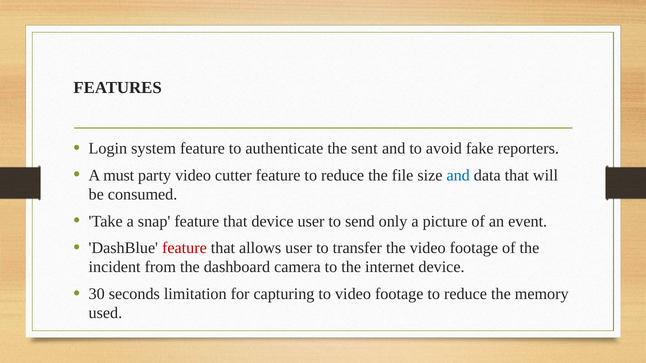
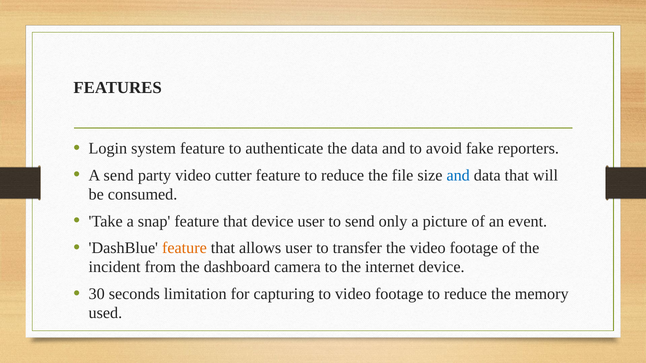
the sent: sent -> data
A must: must -> send
feature at (184, 248) colour: red -> orange
